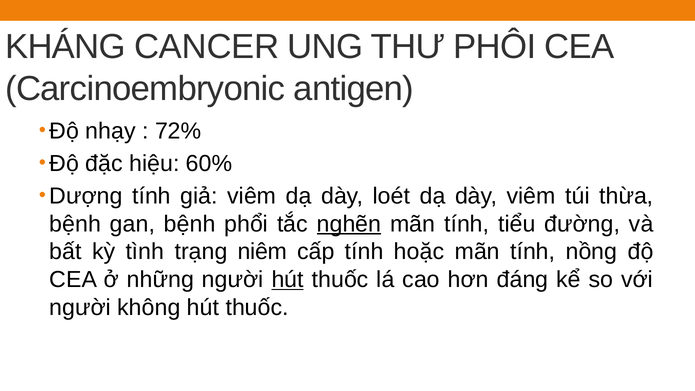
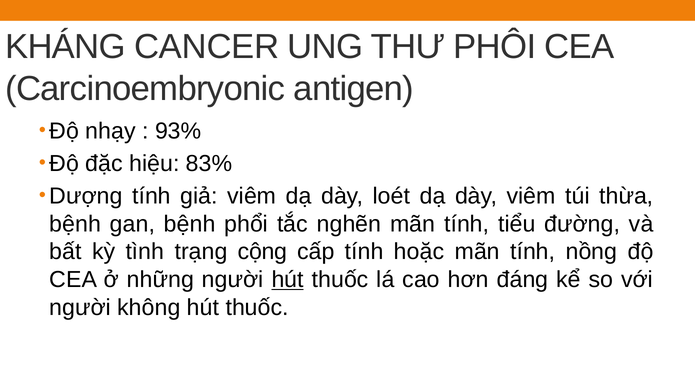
72%: 72% -> 93%
60%: 60% -> 83%
nghẽn underline: present -> none
niêm: niêm -> cộng
